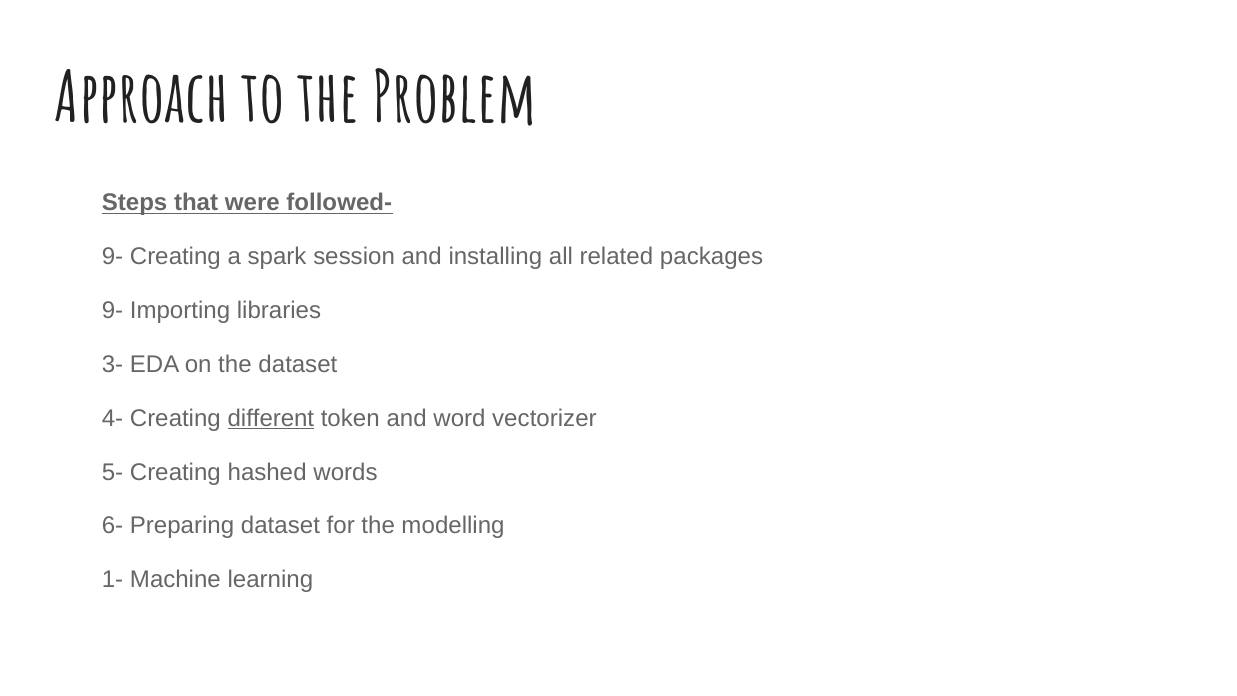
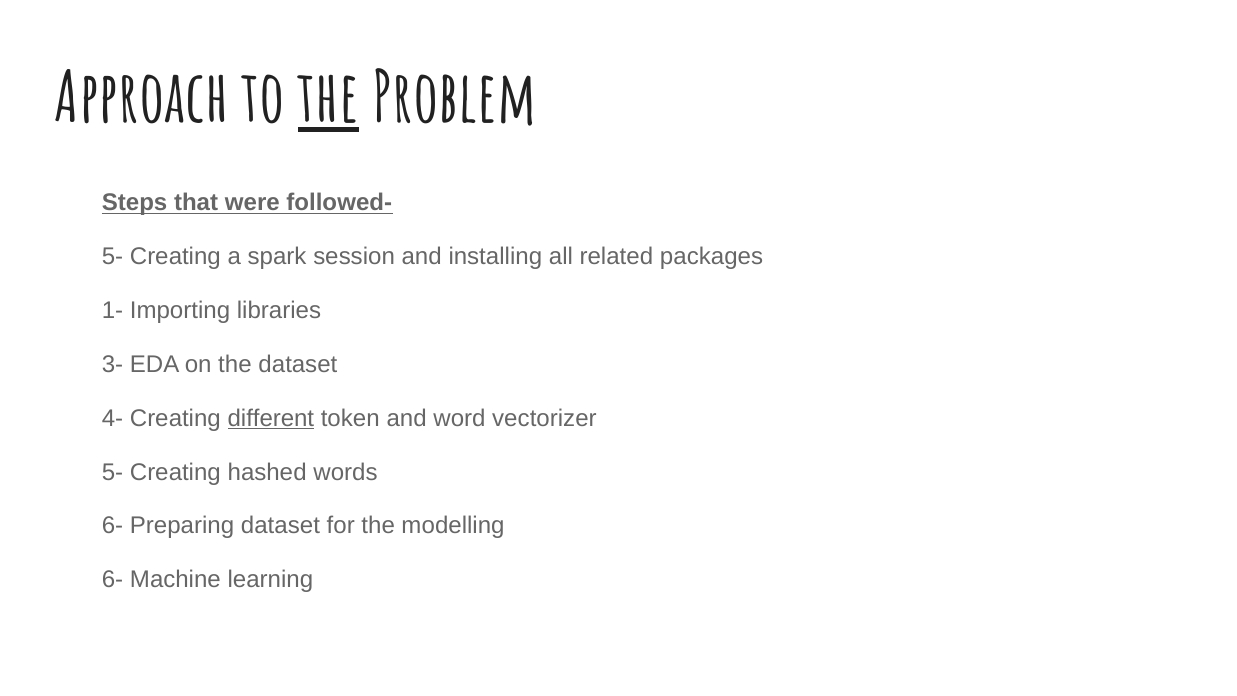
the at (329, 99) underline: none -> present
9- at (113, 257): 9- -> 5-
9- at (113, 310): 9- -> 1-
1- at (113, 580): 1- -> 6-
